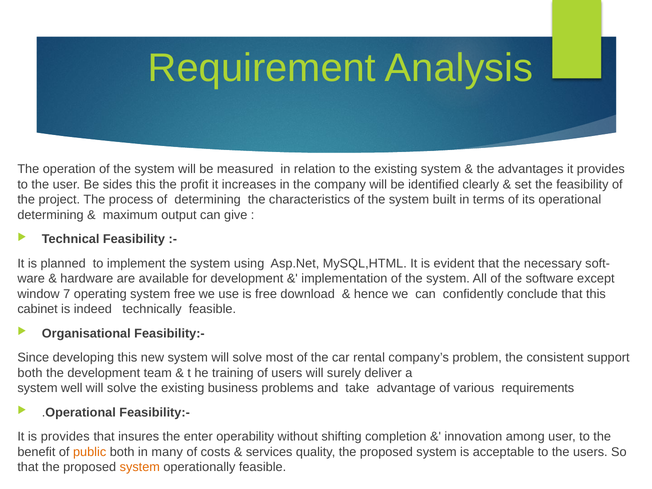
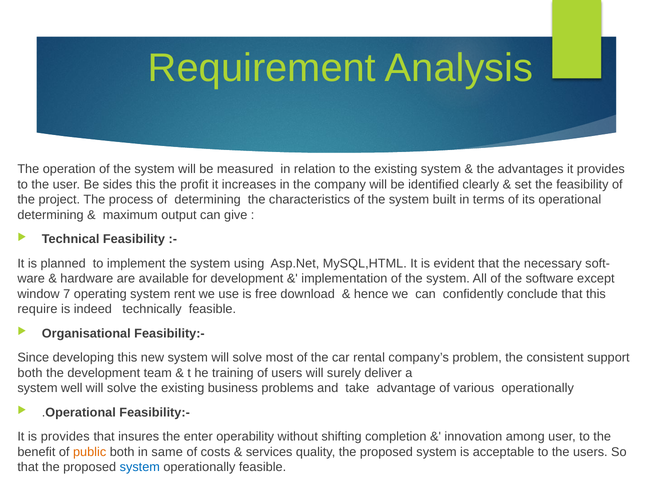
system free: free -> rent
cabinet: cabinet -> require
various requirements: requirements -> operationally
many: many -> same
system at (140, 467) colour: orange -> blue
